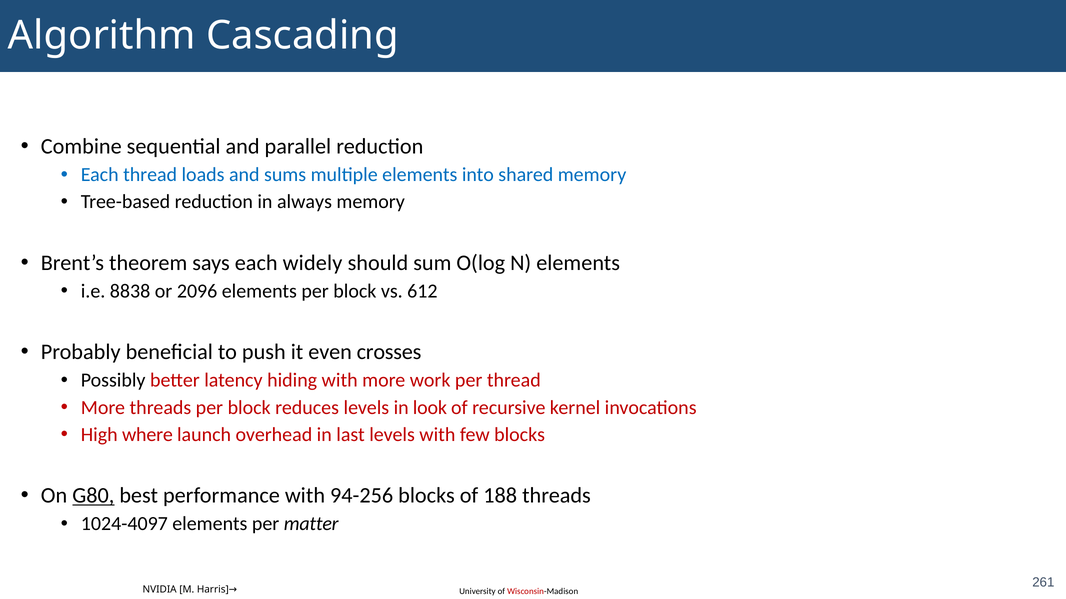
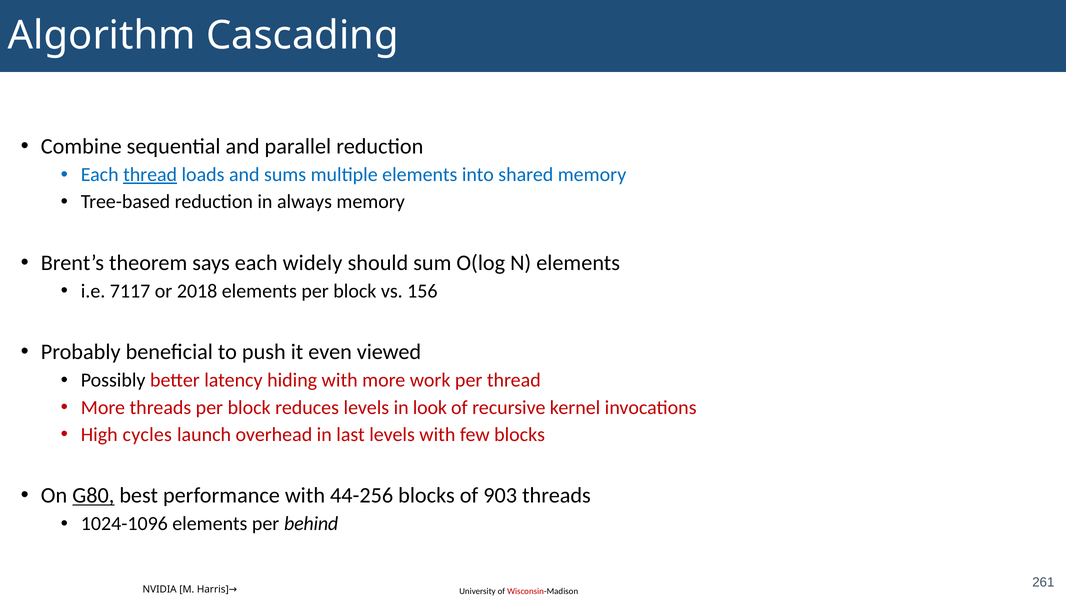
thread at (150, 175) underline: none -> present
8838: 8838 -> 7117
2096: 2096 -> 2018
612: 612 -> 156
crosses: crosses -> viewed
where: where -> cycles
94-256: 94-256 -> 44-256
188: 188 -> 903
1024-4097: 1024-4097 -> 1024-1096
matter: matter -> behind
